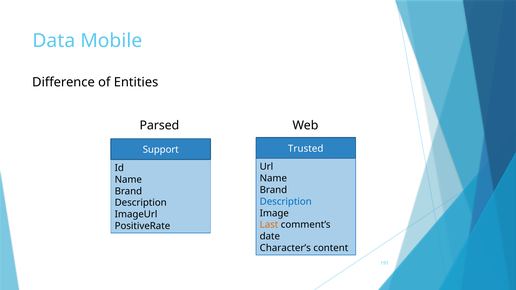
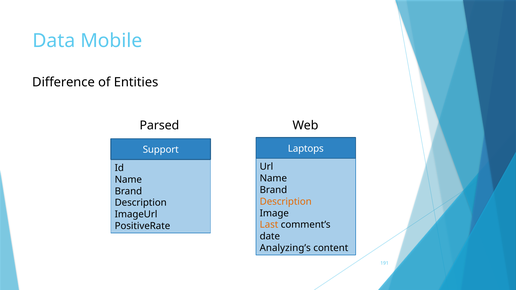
Trusted: Trusted -> Laptops
Description at (286, 202) colour: blue -> orange
Character’s: Character’s -> Analyzing’s
